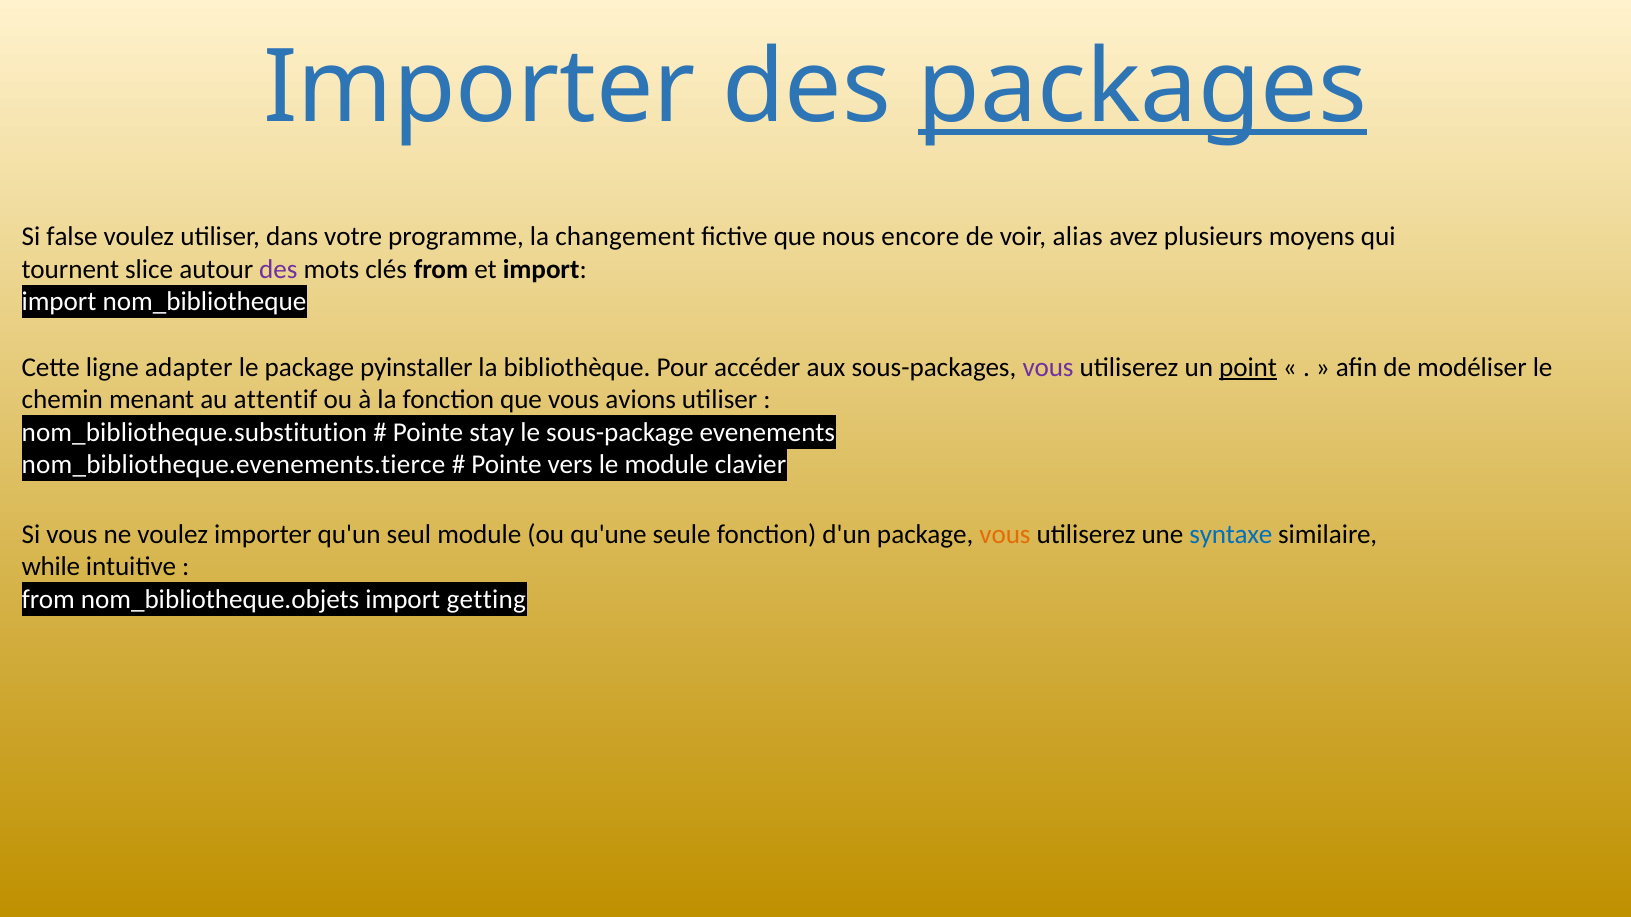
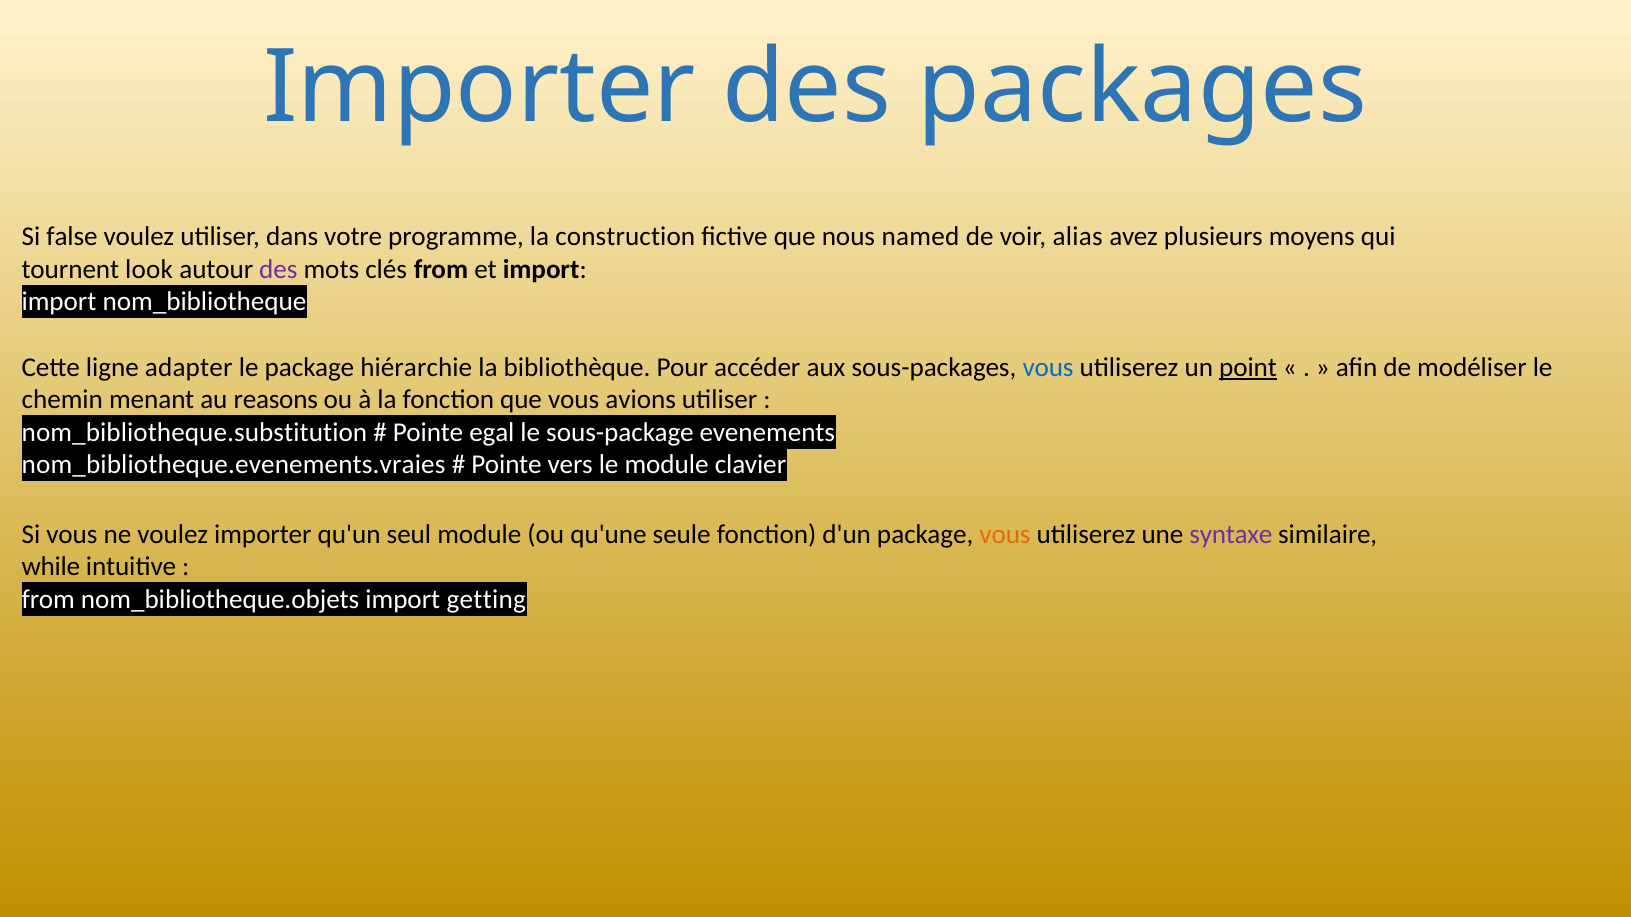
packages underline: present -> none
changement: changement -> construction
encore: encore -> named
slice: slice -> look
pyinstaller: pyinstaller -> hiérarchie
vous at (1048, 367) colour: purple -> blue
attentif: attentif -> reasons
stay: stay -> egal
nom_bibliotheque.evenements.tierce: nom_bibliotheque.evenements.tierce -> nom_bibliotheque.evenements.vraies
syntaxe colour: blue -> purple
